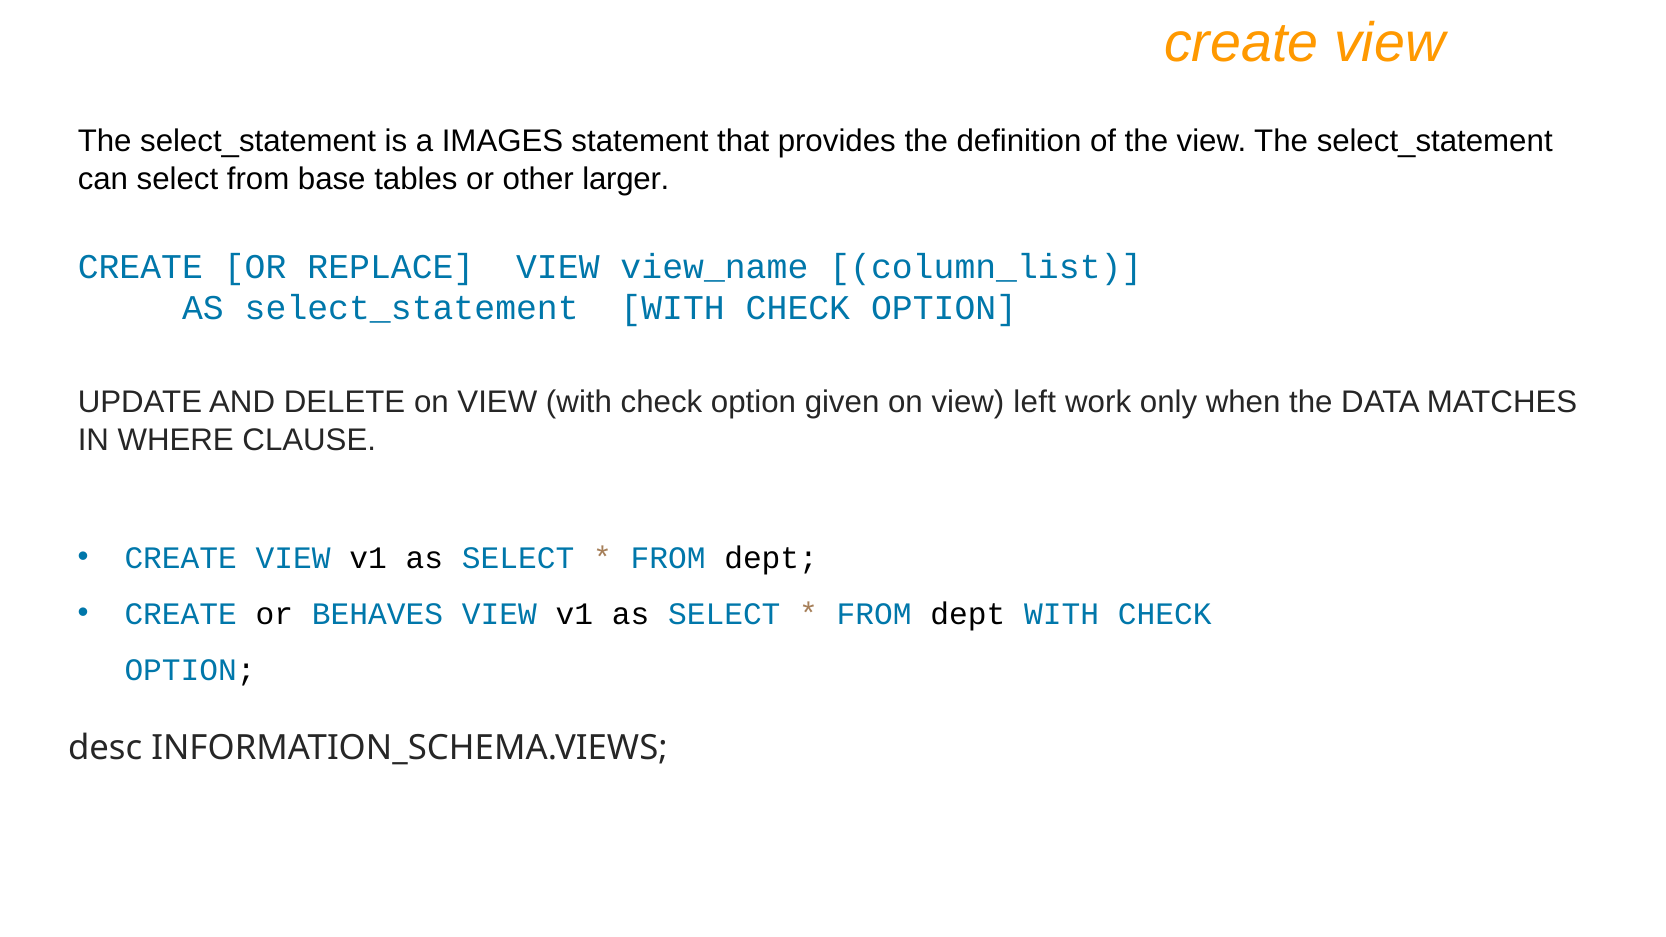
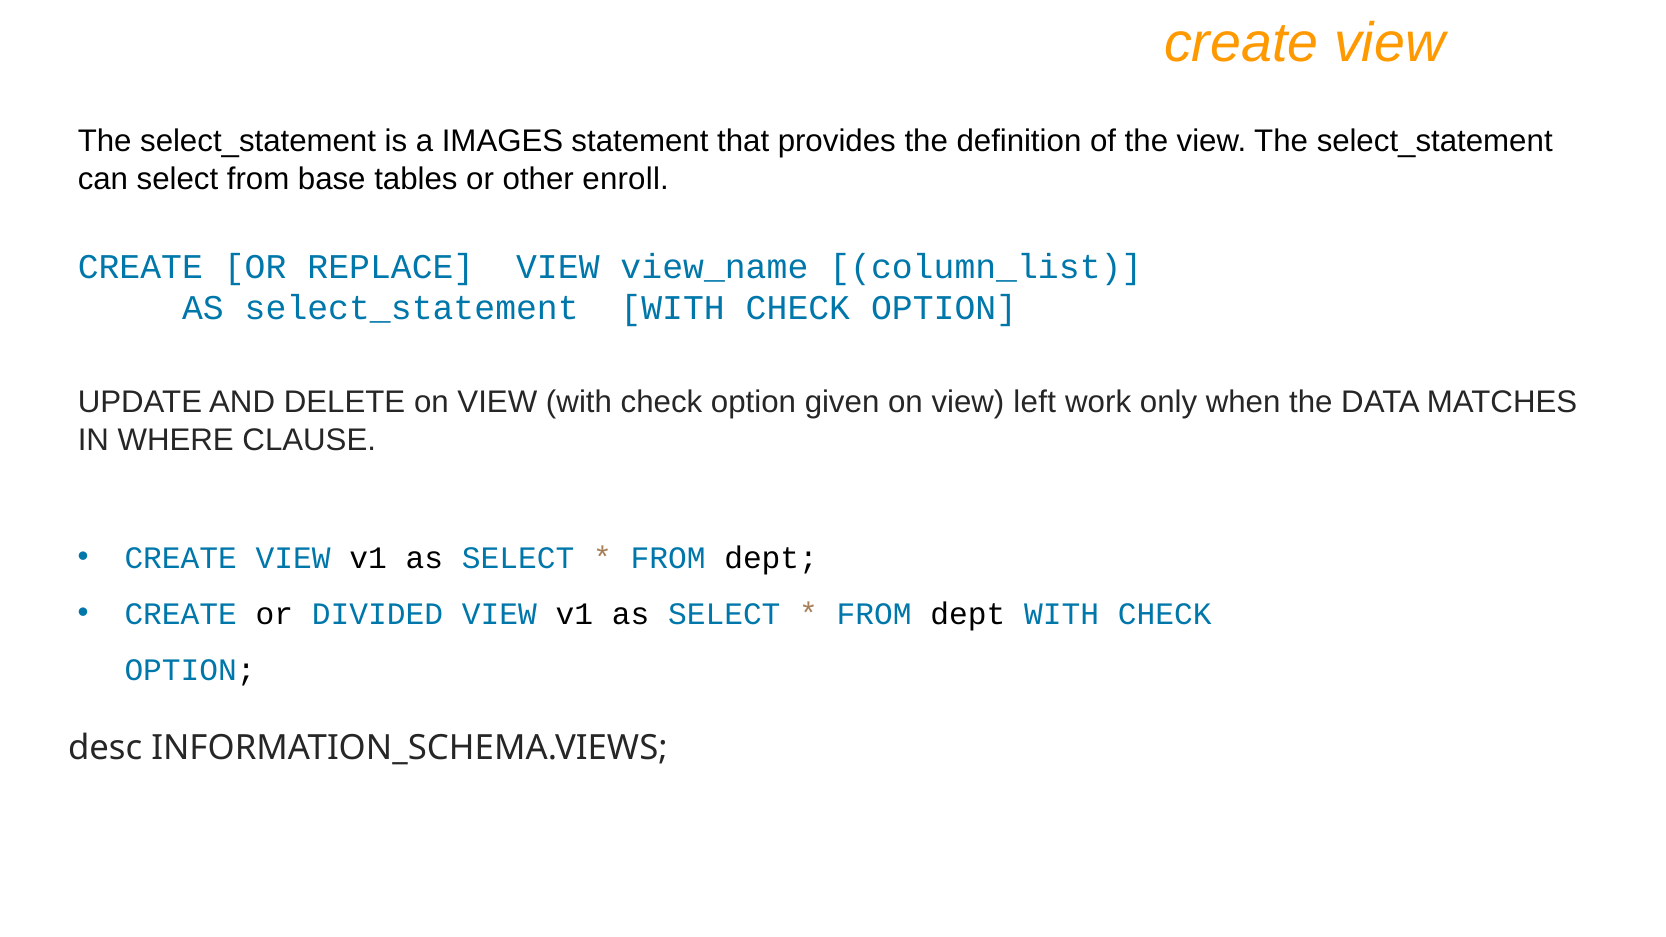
larger: larger -> enroll
BEHAVES: BEHAVES -> DIVIDED
